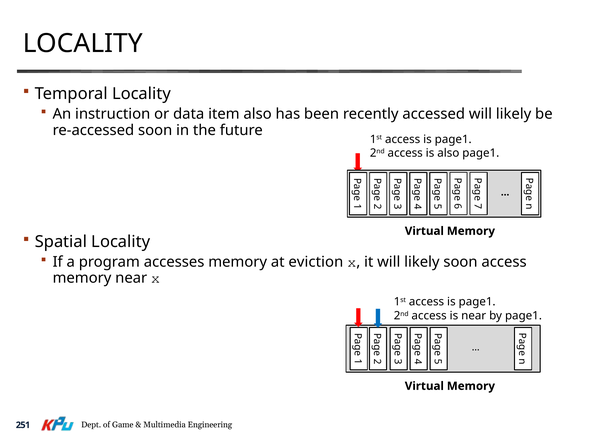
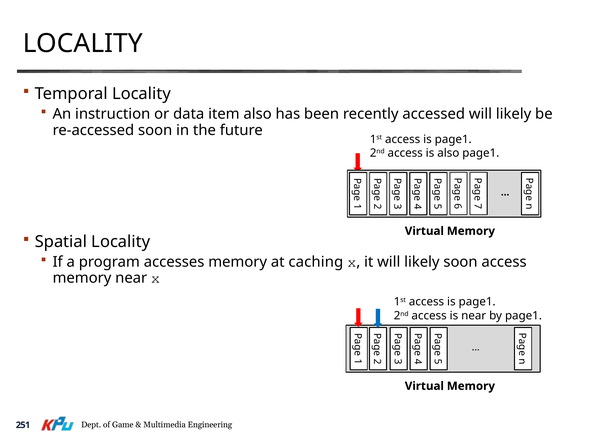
eviction: eviction -> caching
